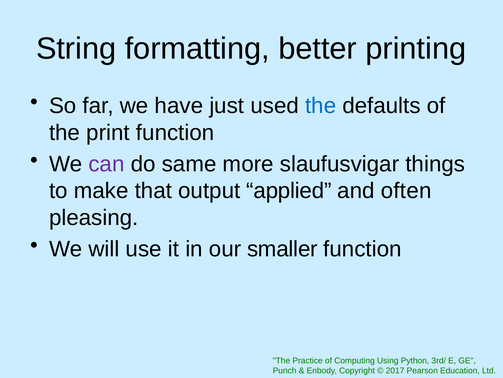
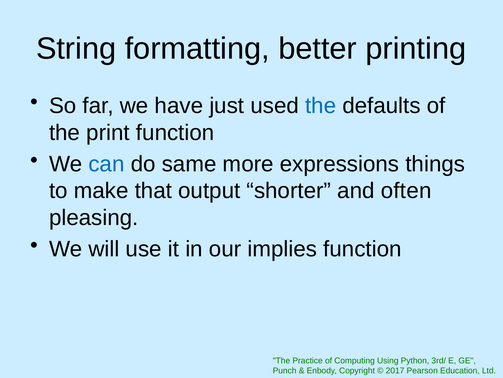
can colour: purple -> blue
slaufusvigar: slaufusvigar -> expressions
applied: applied -> shorter
smaller: smaller -> implies
